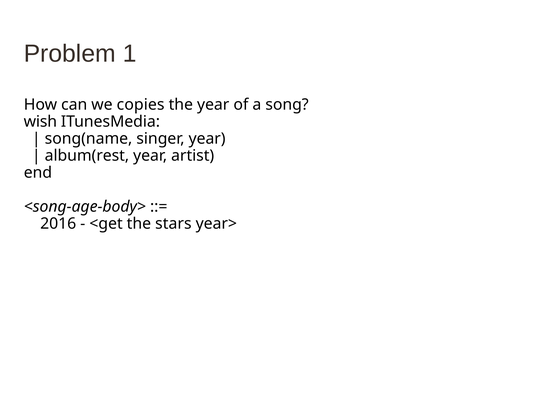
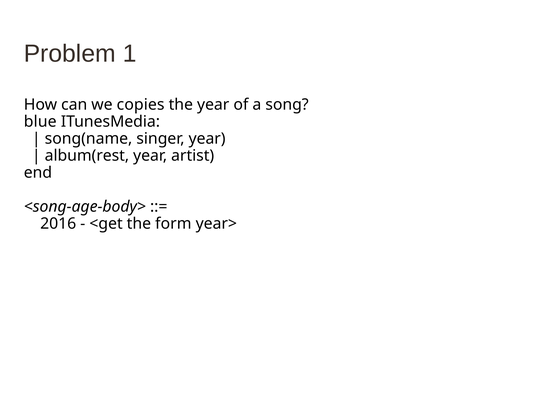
wish: wish -> blue
stars: stars -> form
